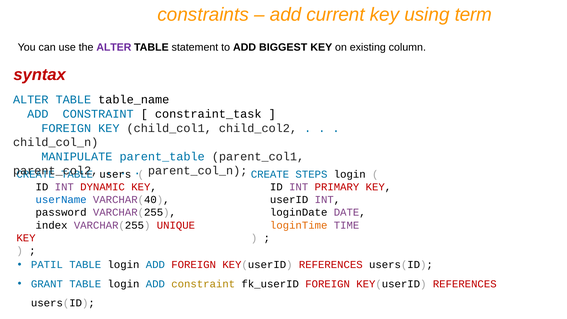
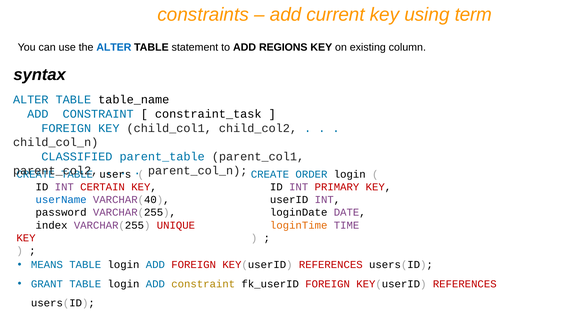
ALTER at (114, 47) colour: purple -> blue
BIGGEST: BIGGEST -> REGIONS
syntax colour: red -> black
MANIPULATE: MANIPULATE -> CLASSIFIED
STEPS: STEPS -> ORDER
DYNAMIC: DYNAMIC -> CERTAIN
PATIL: PATIL -> MEANS
